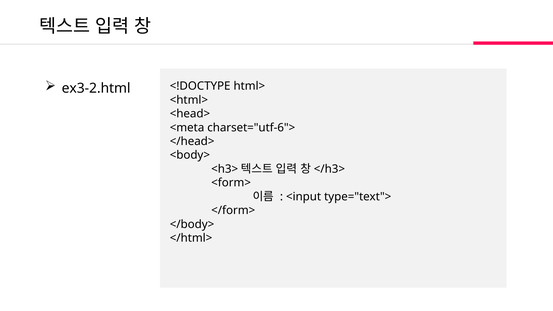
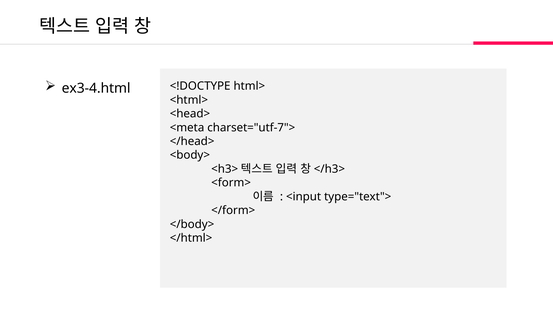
ex3-2.html: ex3-2.html -> ex3-4.html
charset="utf-6">: charset="utf-6"> -> charset="utf-7">
